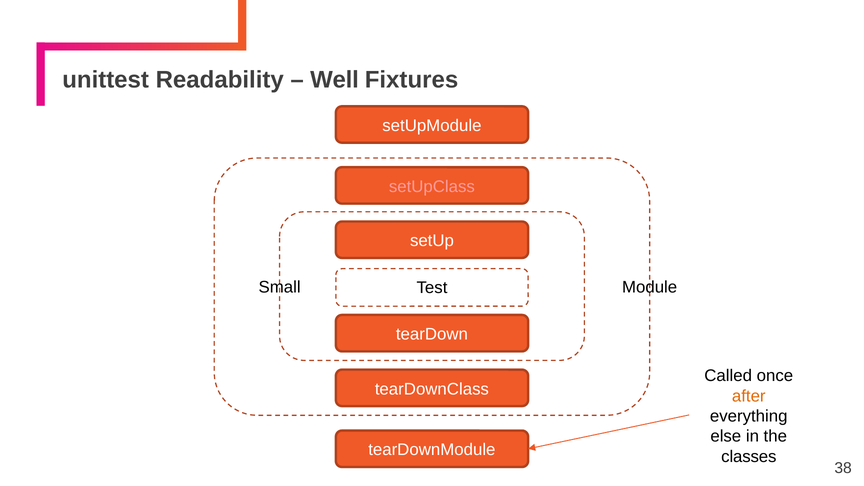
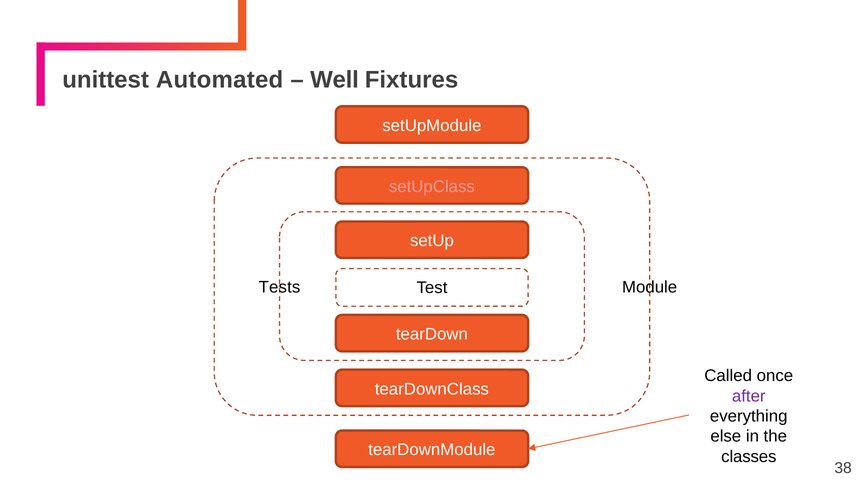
Readability: Readability -> Automated
Small: Small -> Tests
after colour: orange -> purple
